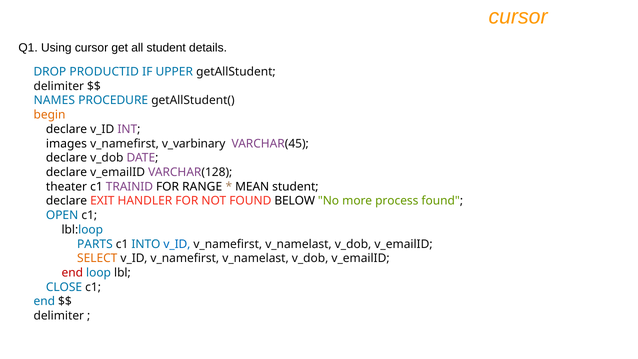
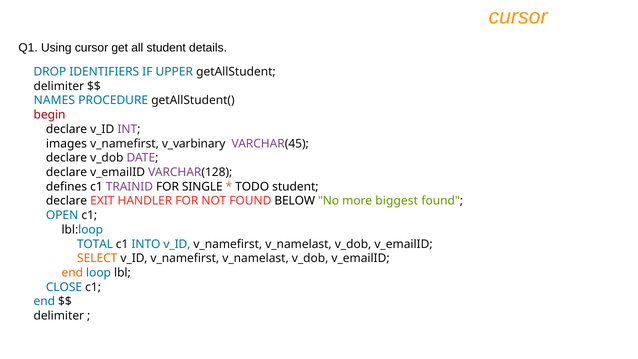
PRODUCTID: PRODUCTID -> IDENTIFIERS
begin colour: orange -> red
theater: theater -> defines
RANGE: RANGE -> SINGLE
MEAN: MEAN -> TODO
process: process -> biggest
PARTS: PARTS -> TOTAL
end at (72, 273) colour: red -> orange
